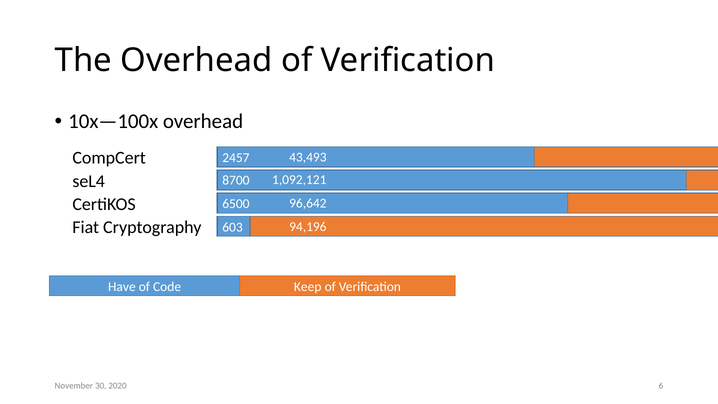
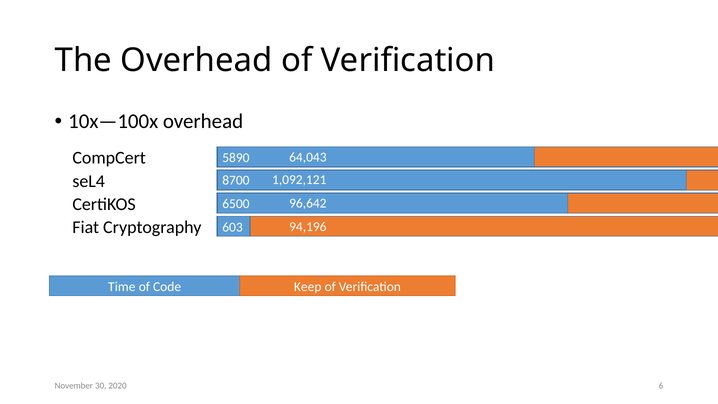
43,493: 43,493 -> 64,043
2457: 2457 -> 5890
Have: Have -> Time
